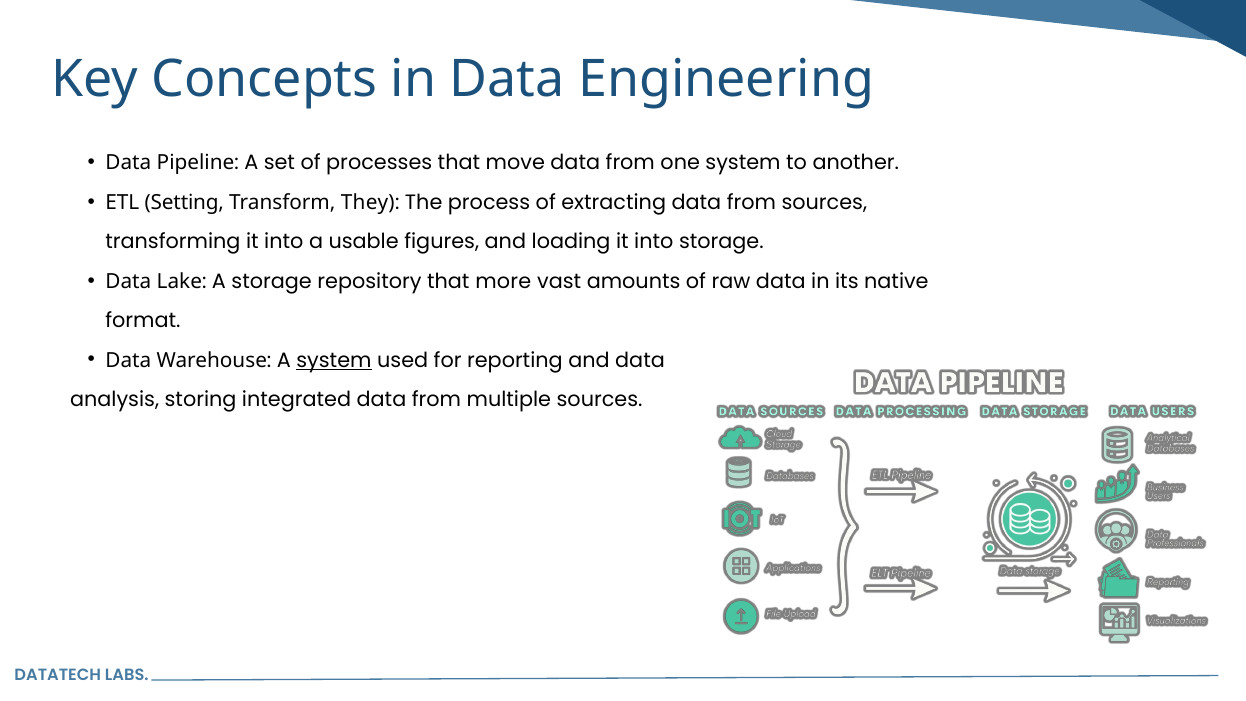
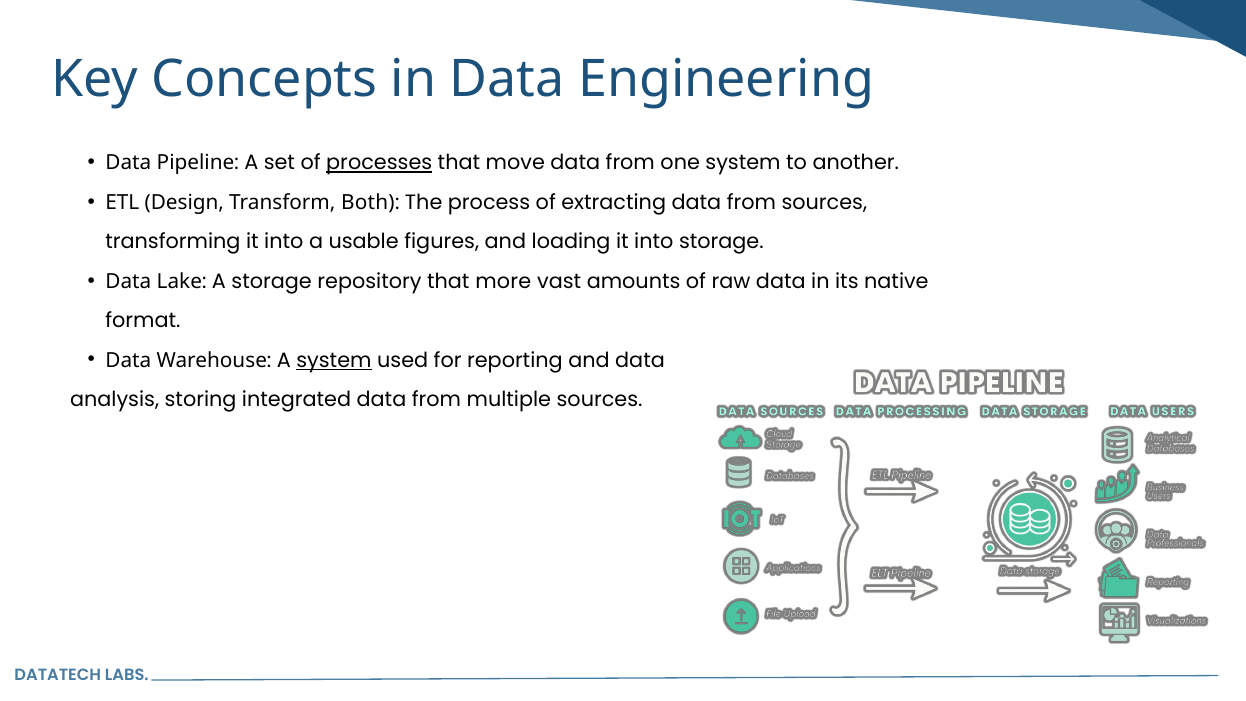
processes underline: none -> present
Setting: Setting -> Design
They: They -> Both
